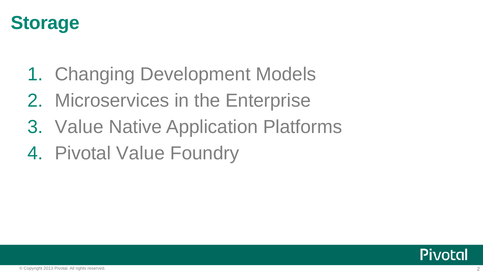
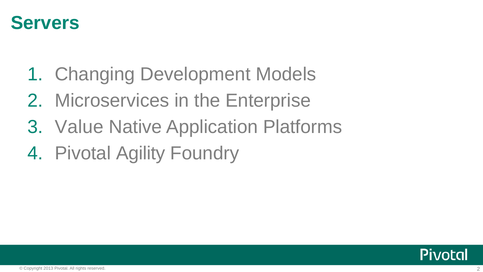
Storage: Storage -> Servers
Pivotal Value: Value -> Agility
